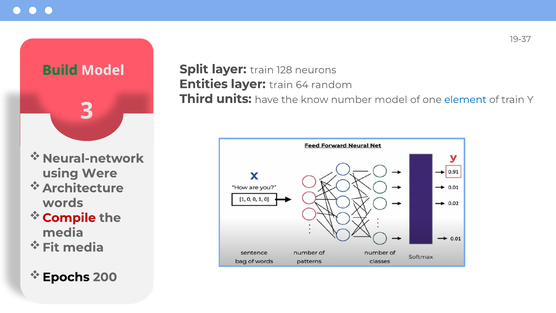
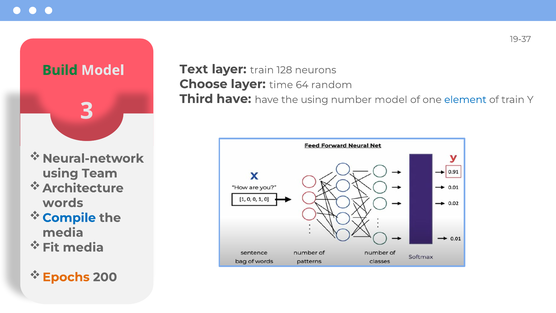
Split: Split -> Text
Entities: Entities -> Choose
train at (281, 85): train -> time
Third units: units -> have
the know: know -> using
Were: Were -> Team
Compile colour: red -> blue
Epochs colour: black -> orange
